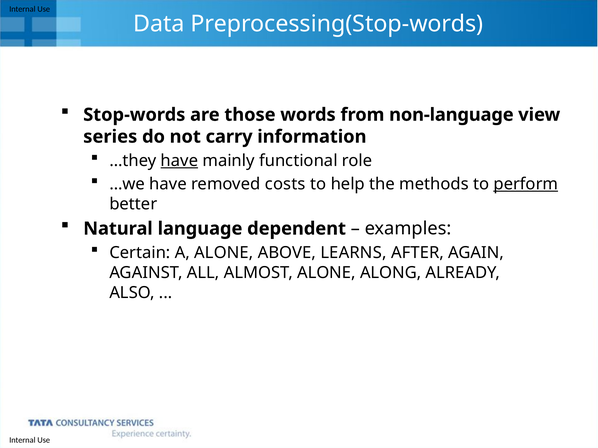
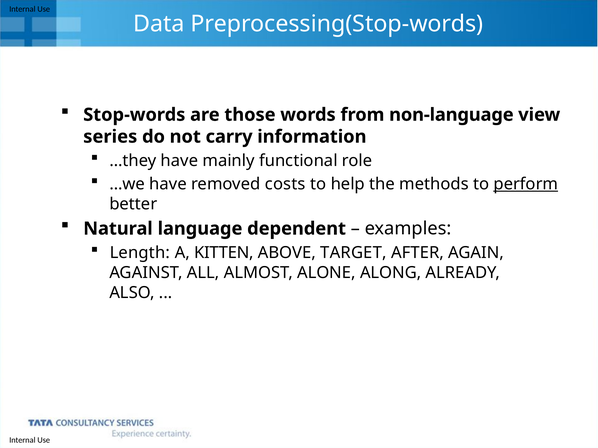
have at (179, 161) underline: present -> none
Certain: Certain -> Length
A ALONE: ALONE -> KITTEN
LEARNS: LEARNS -> TARGET
